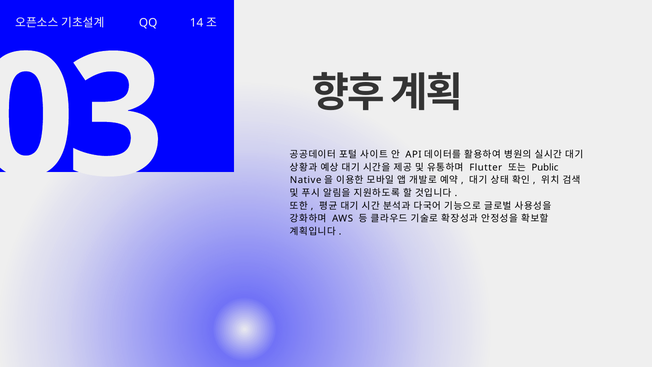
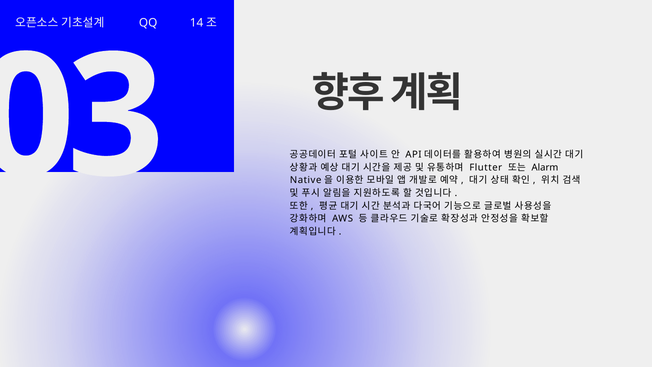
Public: Public -> Alarm
